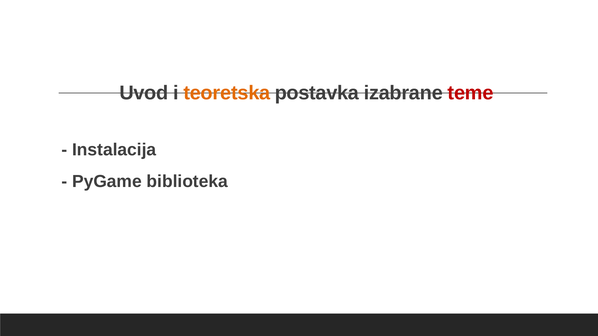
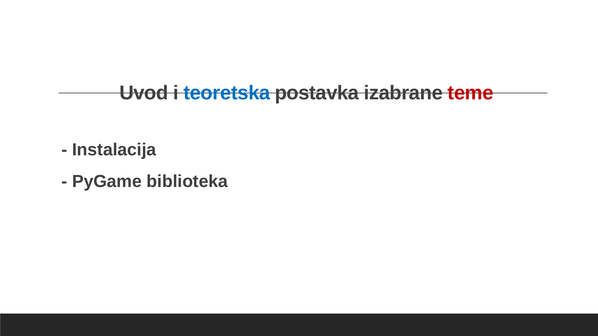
teoretska colour: orange -> blue
